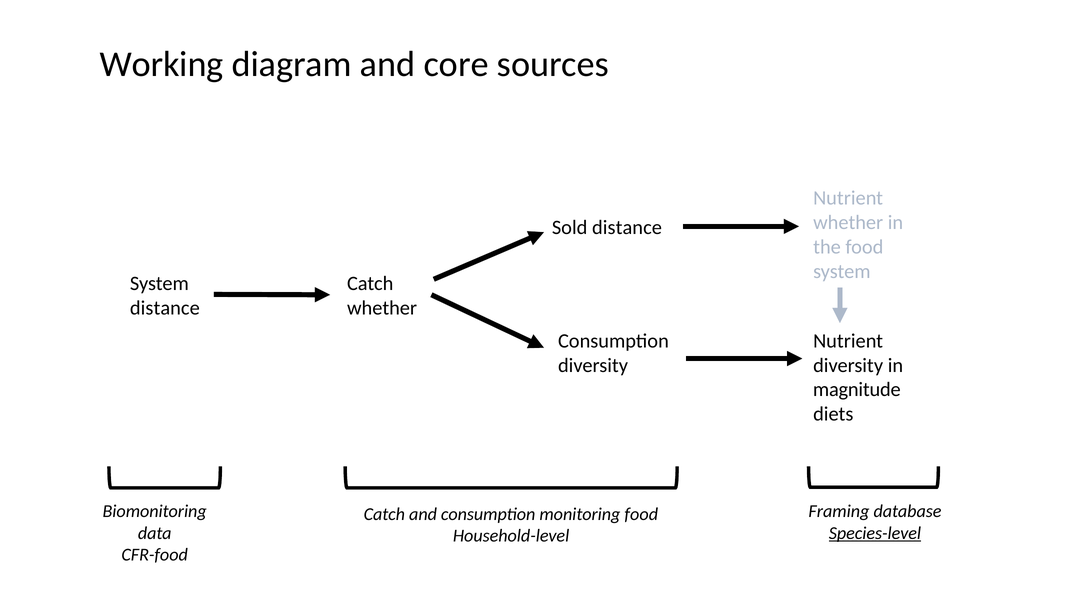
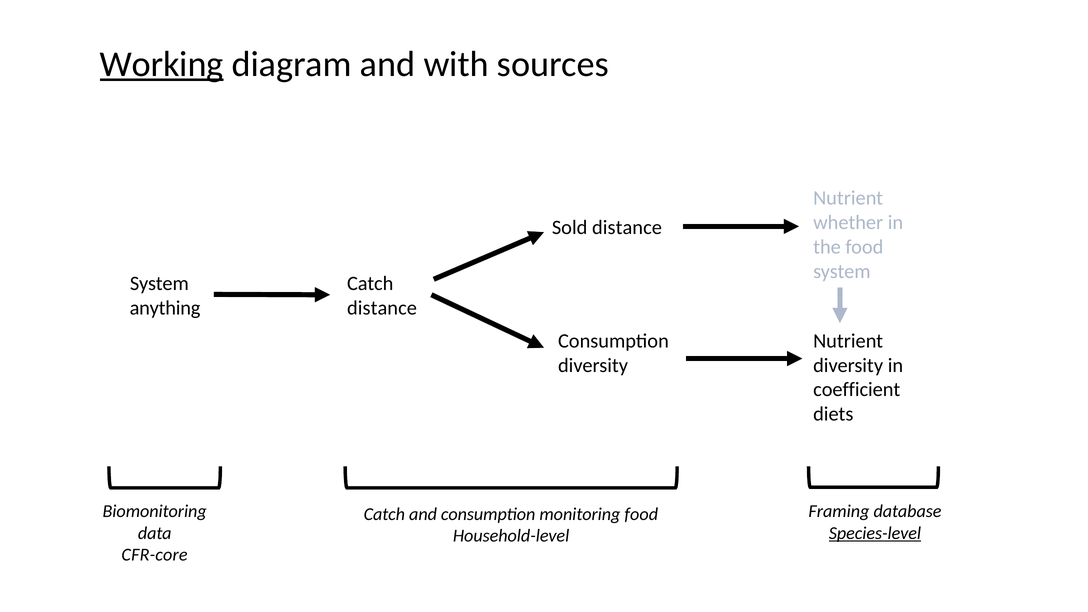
Working underline: none -> present
core: core -> with
distance at (165, 308): distance -> anything
whether at (382, 308): whether -> distance
magnitude: magnitude -> coefficient
CFR-food: CFR-food -> CFR-core
